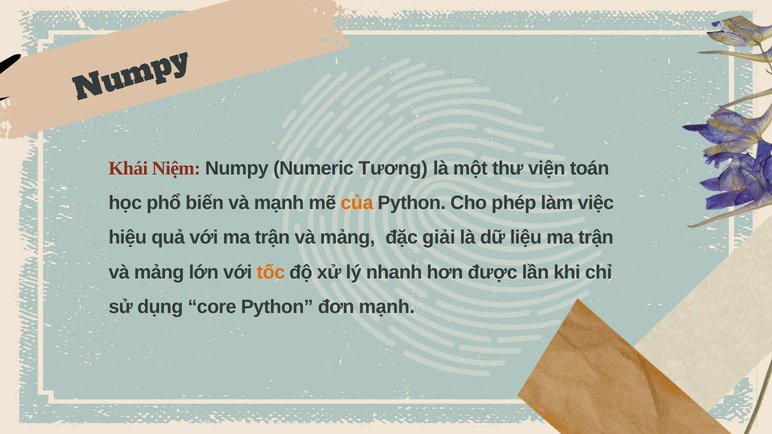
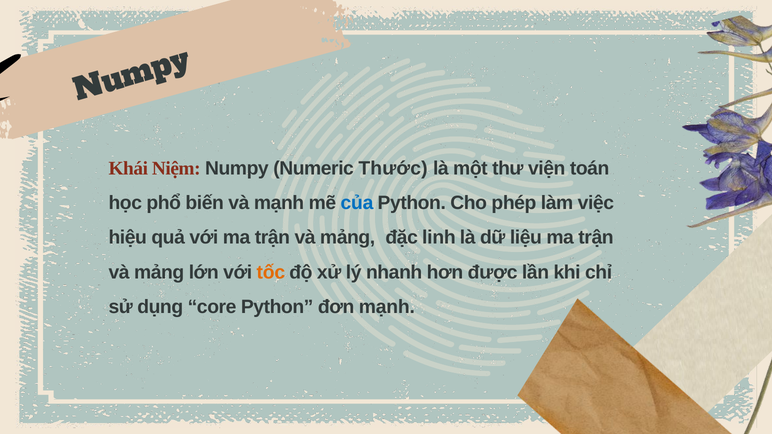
Tương: Tương -> Thước
của colour: orange -> blue
giải: giải -> linh
